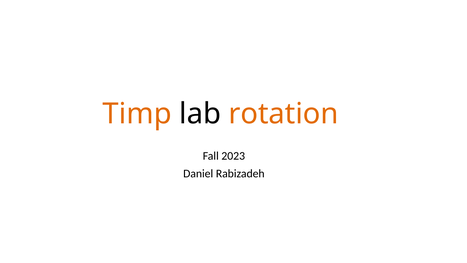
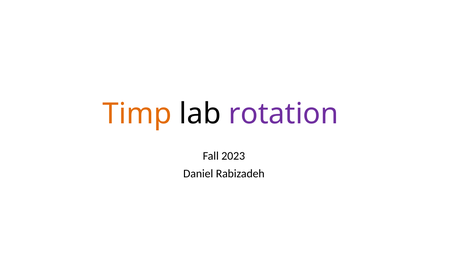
rotation colour: orange -> purple
